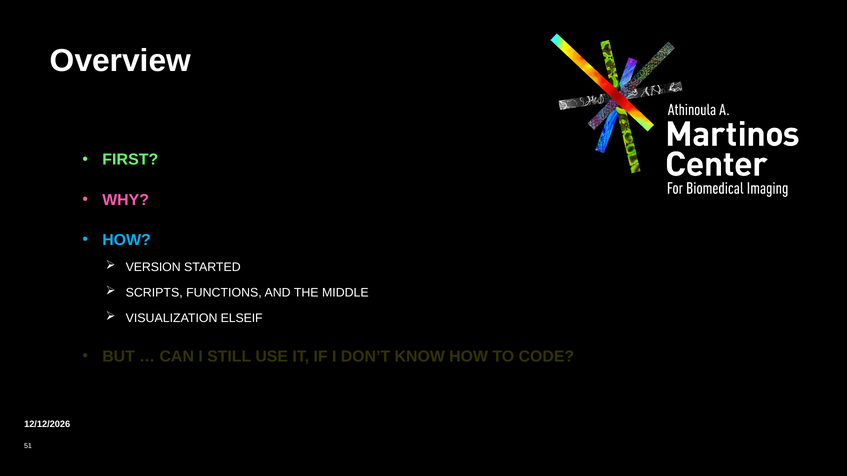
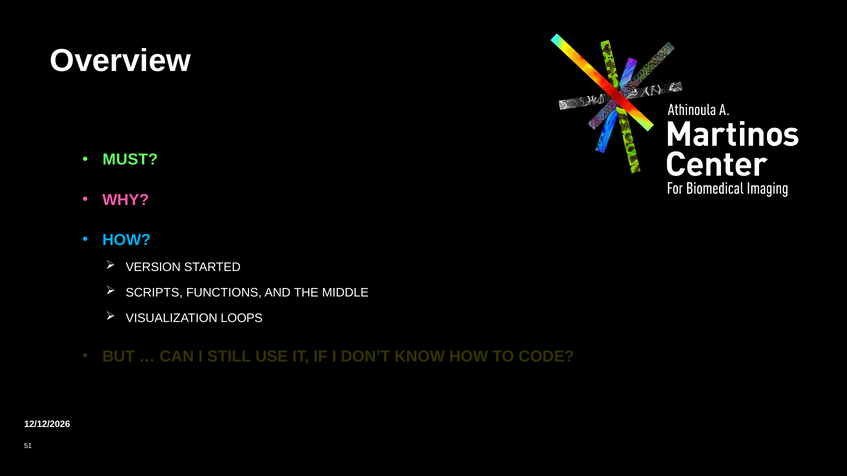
FIRST: FIRST -> MUST
ELSEIF: ELSEIF -> LOOPS
